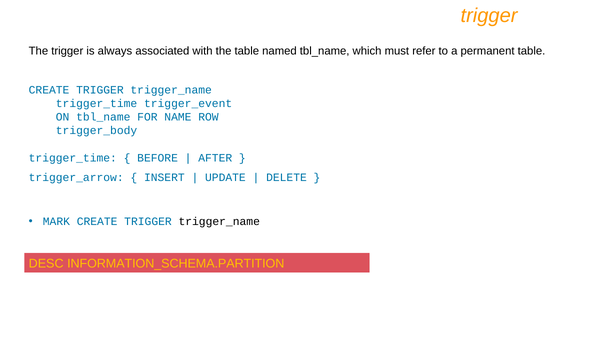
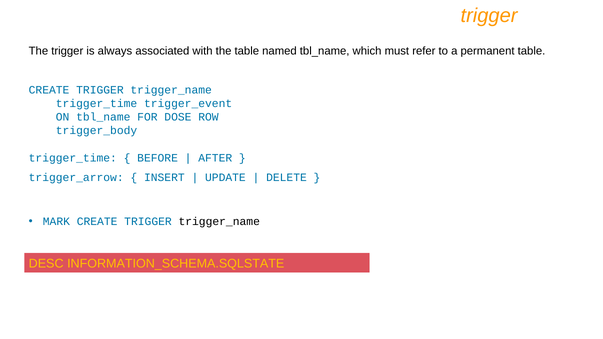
NAME: NAME -> DOSE
INFORMATION_SCHEMA.PARTITION: INFORMATION_SCHEMA.PARTITION -> INFORMATION_SCHEMA.SQLSTATE
